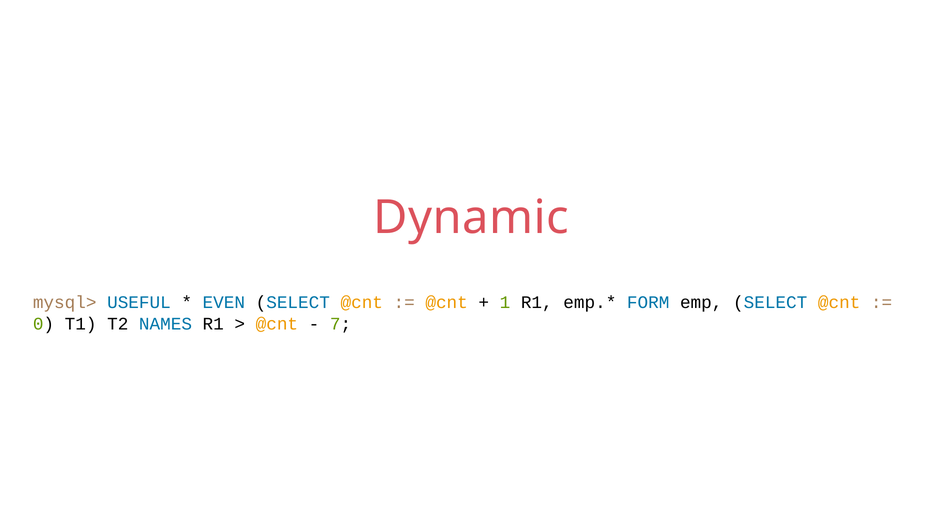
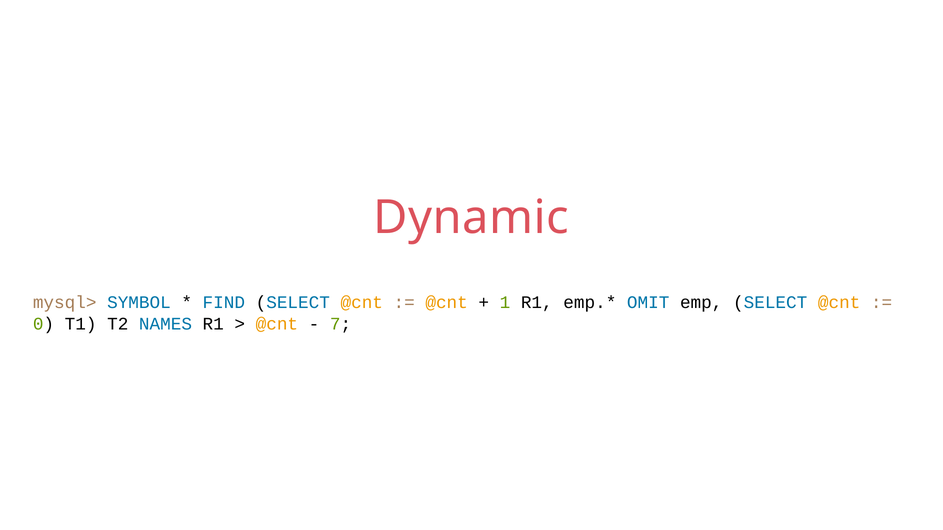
USEFUL: USEFUL -> SYMBOL
EVEN: EVEN -> FIND
FORM: FORM -> OMIT
